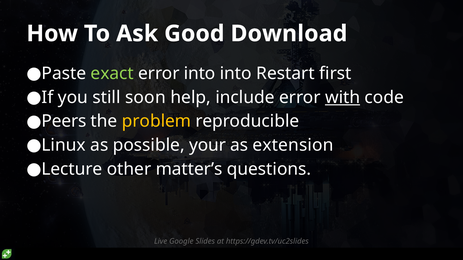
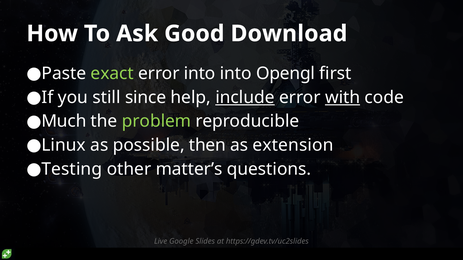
Restart: Restart -> Opengl
soon: soon -> since
include underline: none -> present
Peers: Peers -> Much
problem colour: yellow -> light green
your: your -> then
Lecture: Lecture -> Testing
